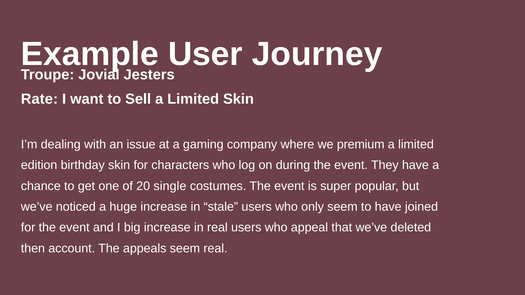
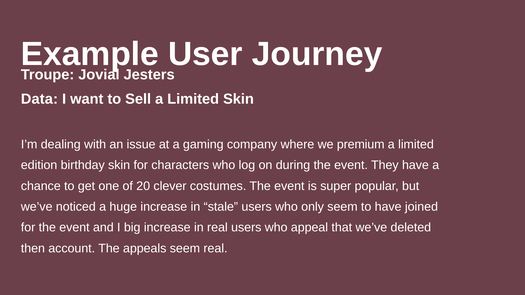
Rate: Rate -> Data
single: single -> clever
